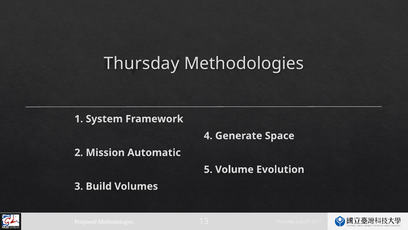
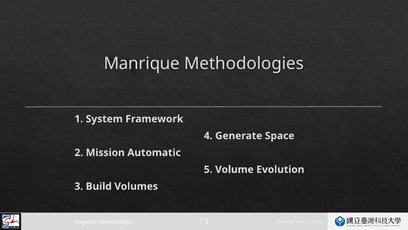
Thursday at (142, 63): Thursday -> Manrique
